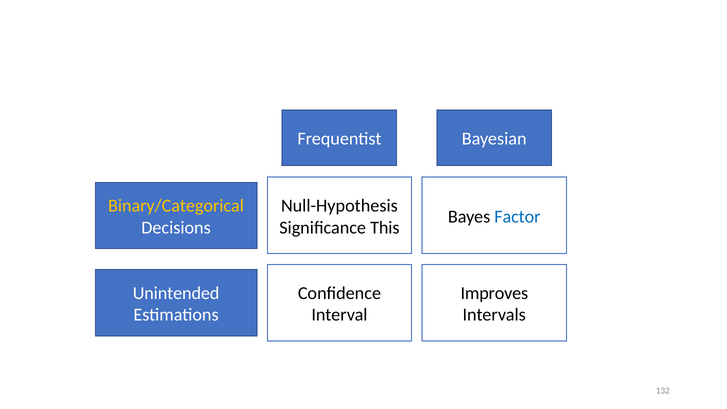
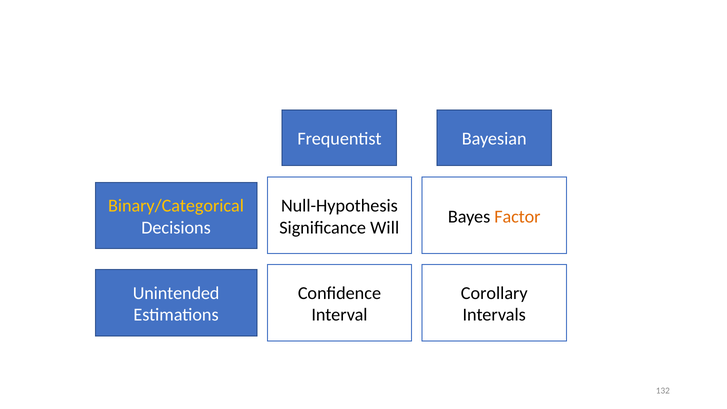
Factor colour: blue -> orange
This: This -> Will
Improves: Improves -> Corollary
